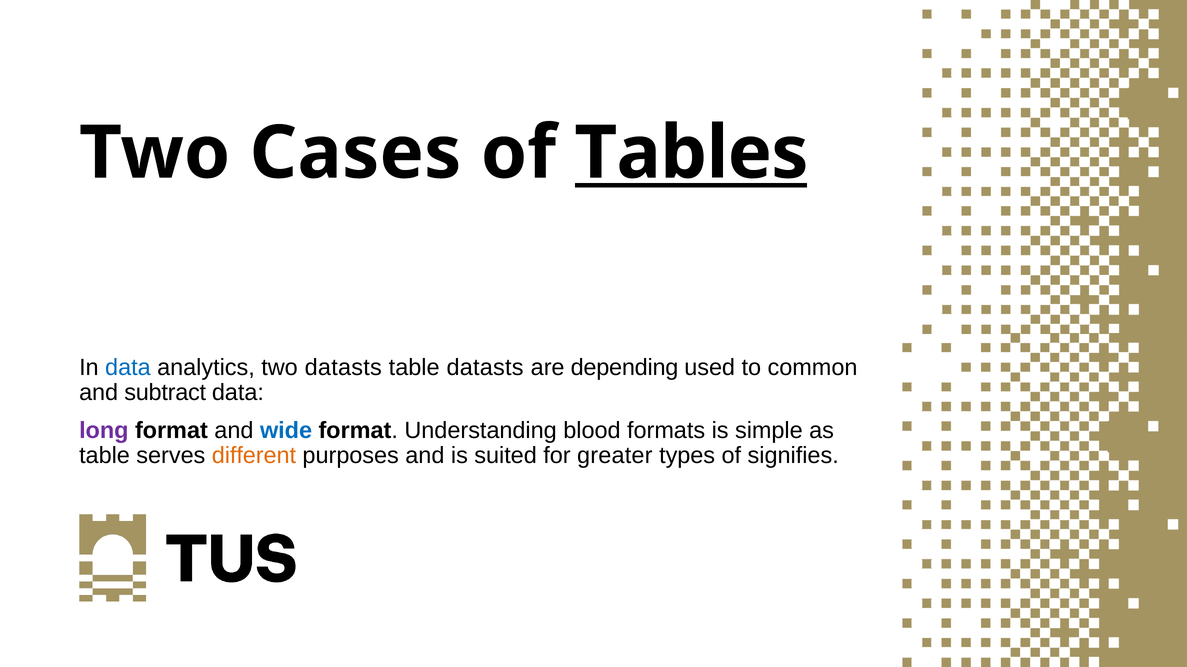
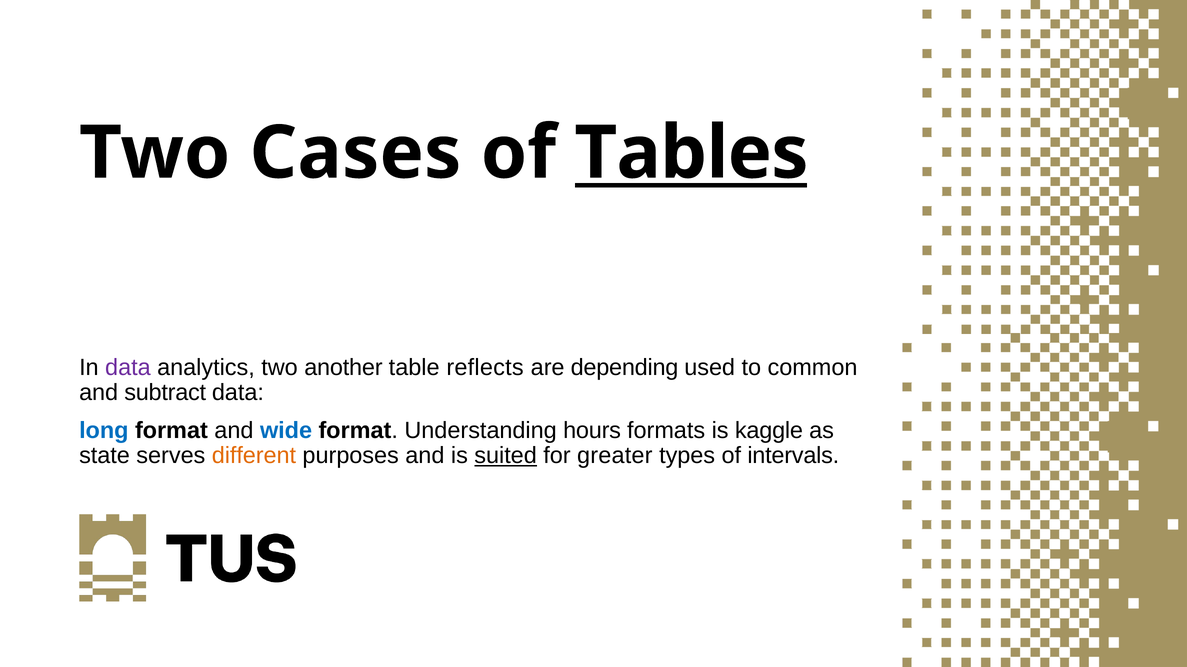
data at (128, 368) colour: blue -> purple
two datasts: datasts -> another
table datasts: datasts -> reflects
long colour: purple -> blue
blood: blood -> hours
simple: simple -> kaggle
table at (105, 456): table -> state
suited underline: none -> present
signifies: signifies -> intervals
